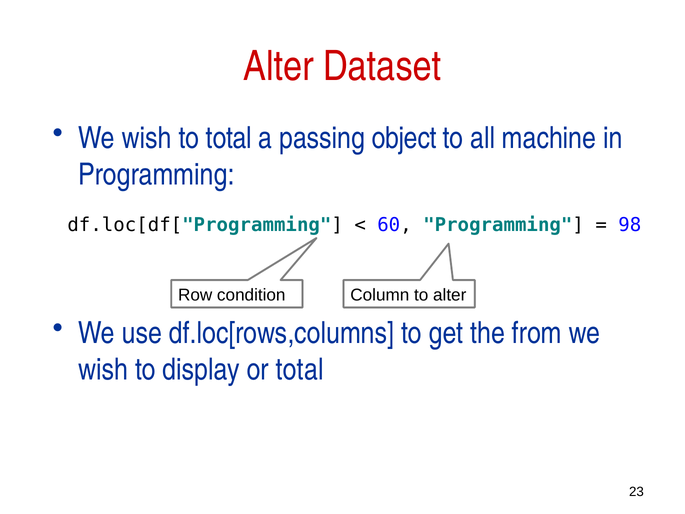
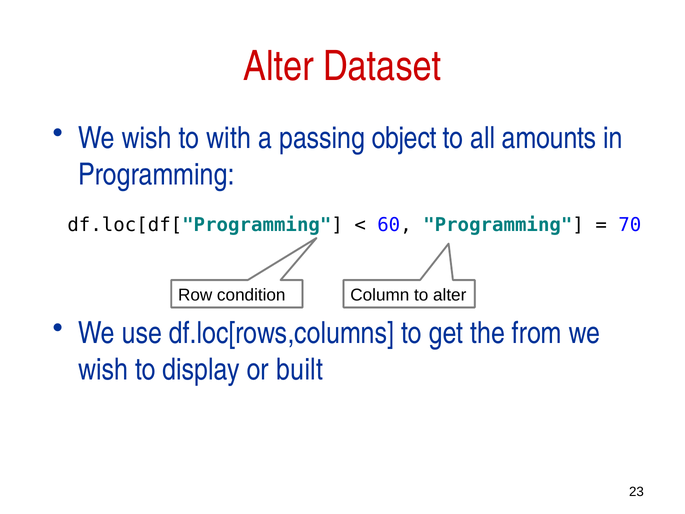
to total: total -> with
machine: machine -> amounts
98: 98 -> 70
or total: total -> built
